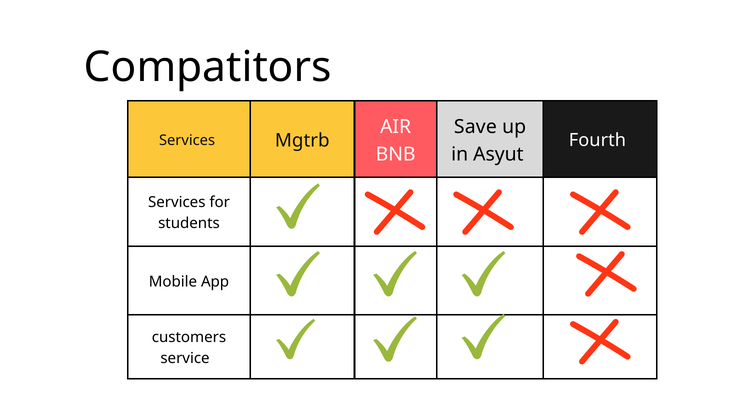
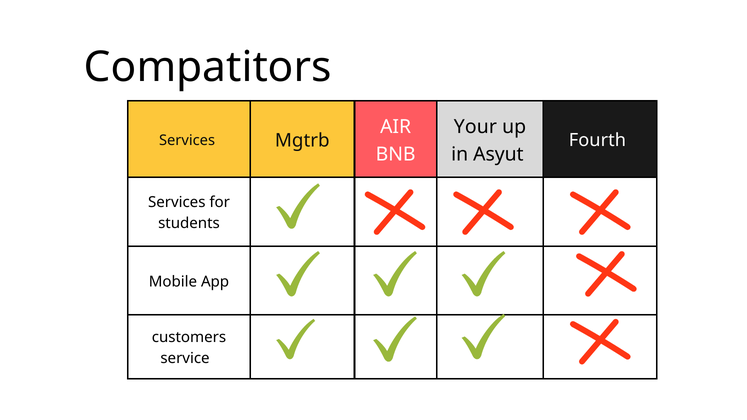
Save: Save -> Your
